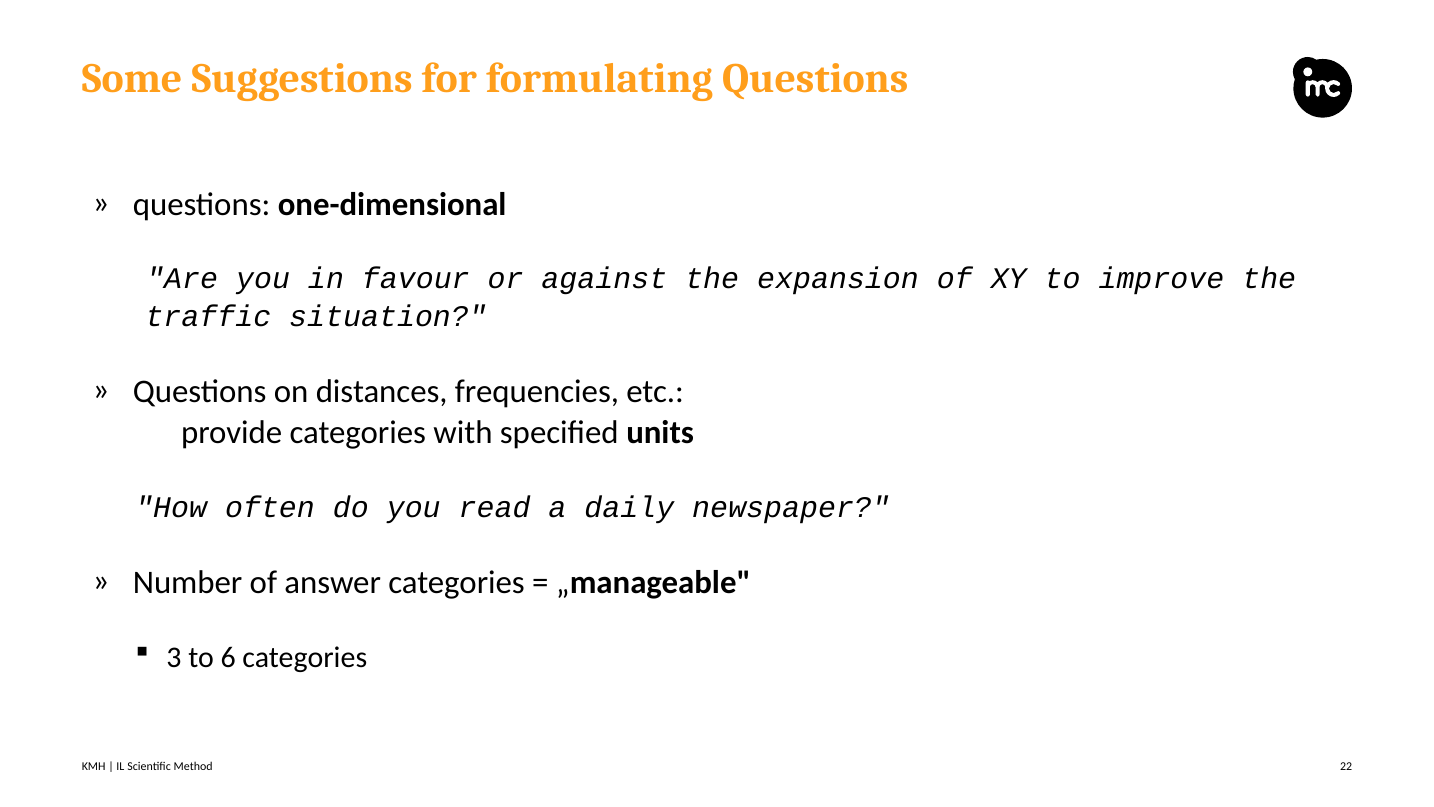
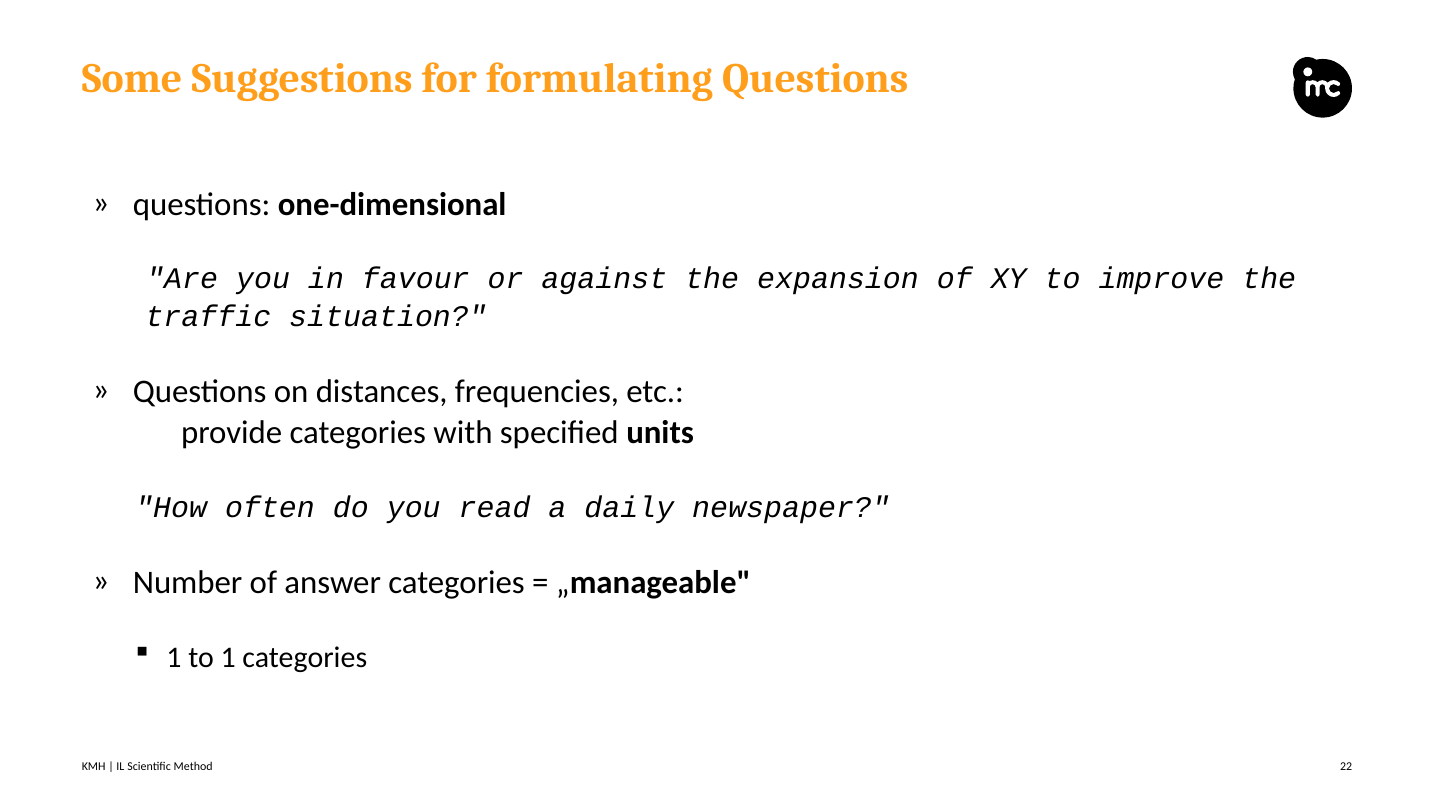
3 at (174, 657): 3 -> 1
to 6: 6 -> 1
